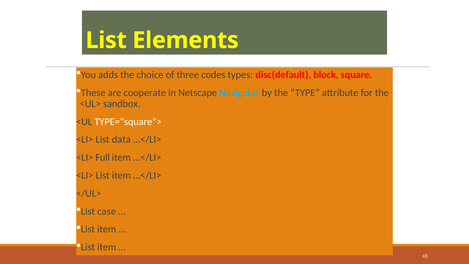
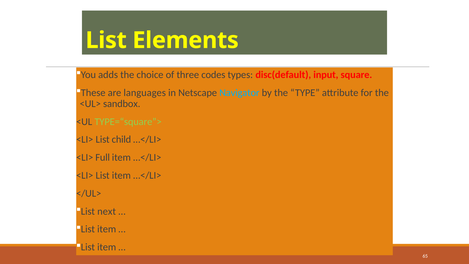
block: block -> input
cooperate: cooperate -> languages
TYPE=“square”> colour: white -> light green
data: data -> child
case: case -> next
